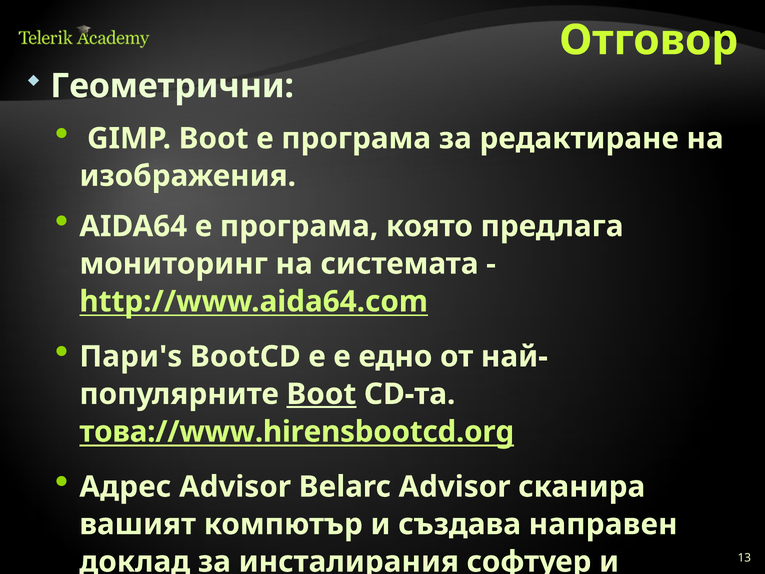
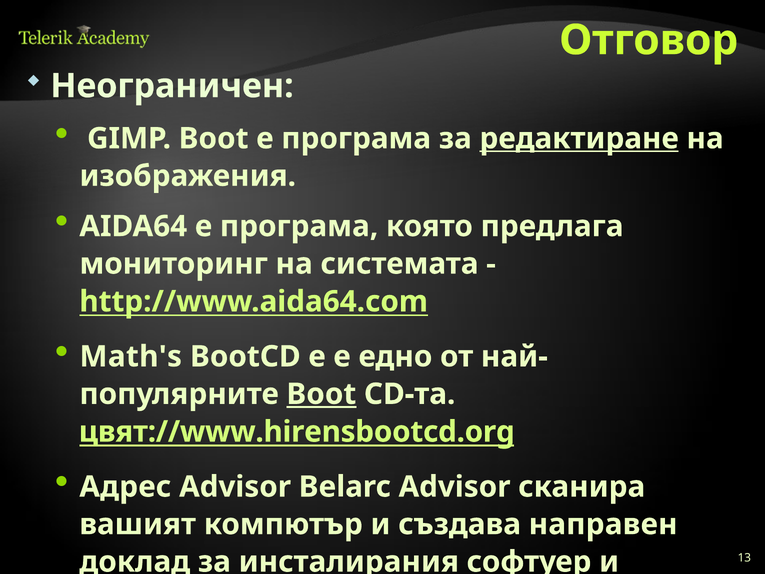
Геометрични: Геометрични -> Неограничен
редактиране underline: none -> present
Пари's: Пари's -> Math's
това://www.hirensbootcd.org: това://www.hirensbootcd.org -> цвят://www.hirensbootcd.org
